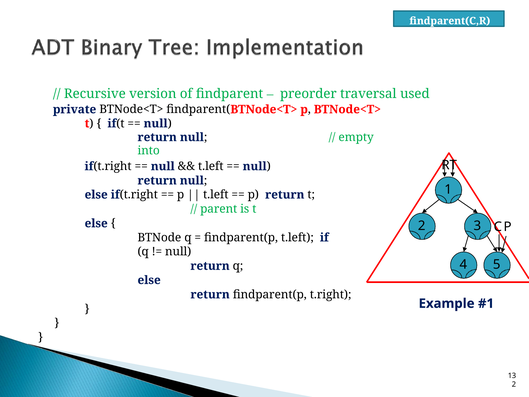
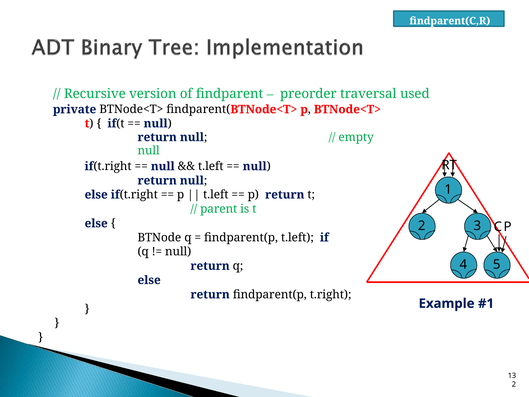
into at (149, 151): into -> null
